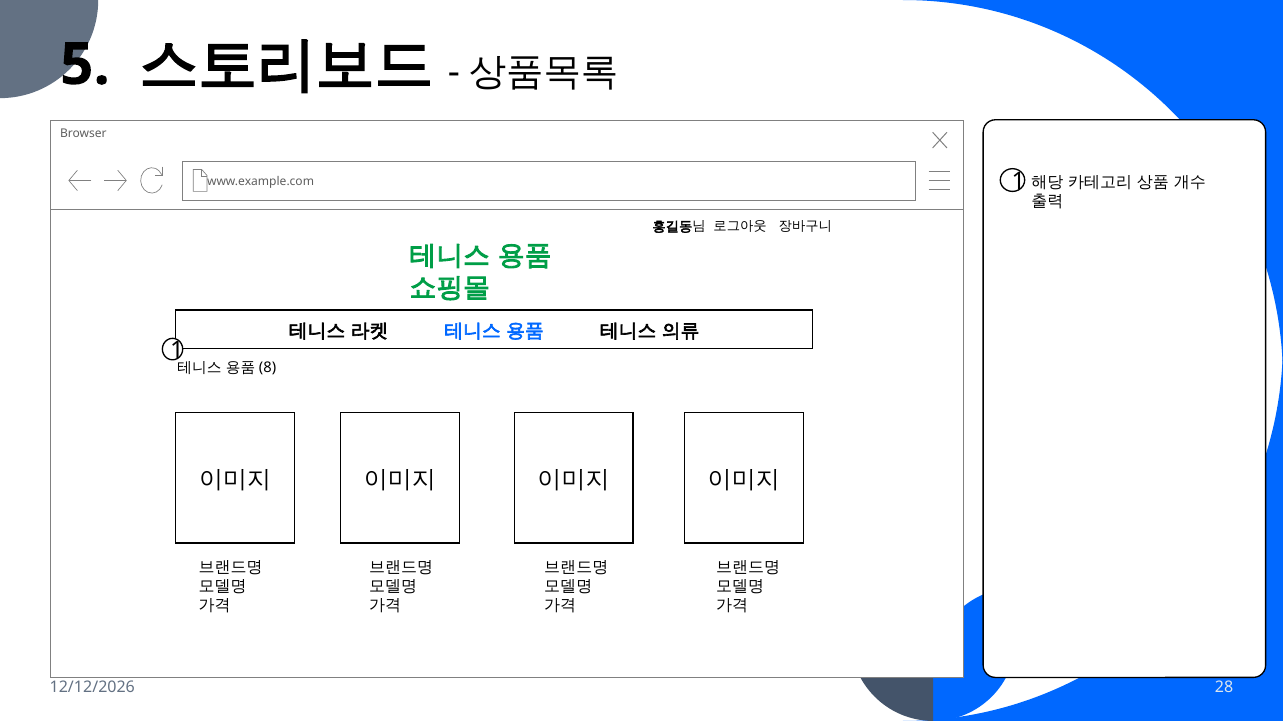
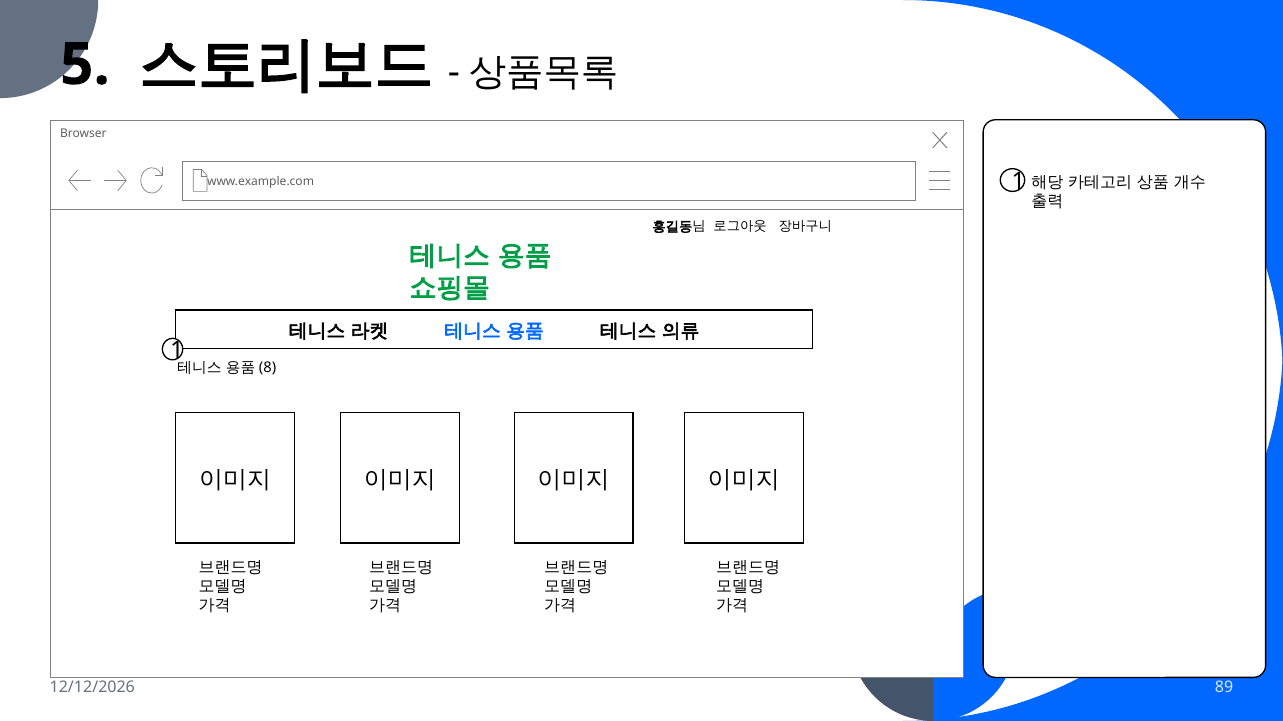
28: 28 -> 89
